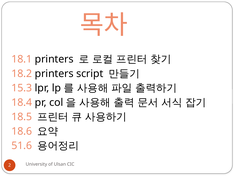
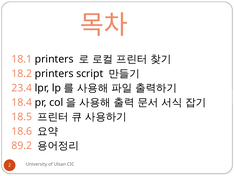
15.3: 15.3 -> 23.4
51.6: 51.6 -> 89.2
